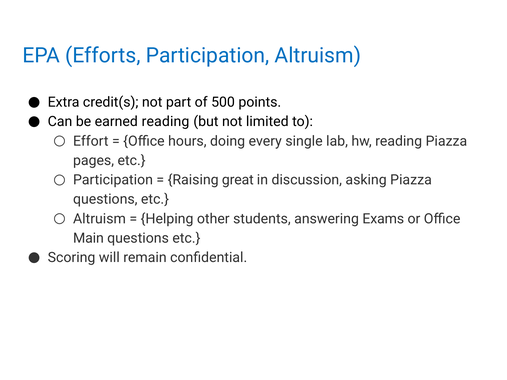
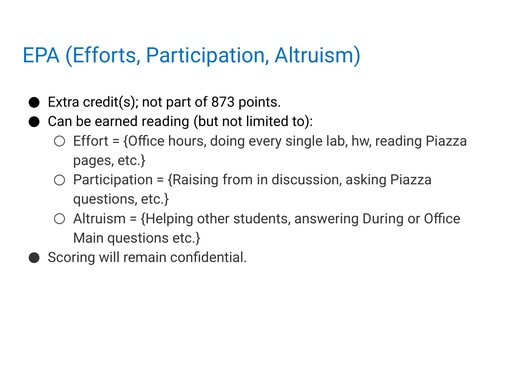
500: 500 -> 873
great: great -> from
Exams: Exams -> During
